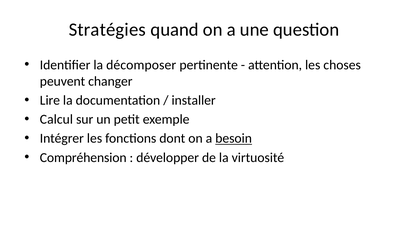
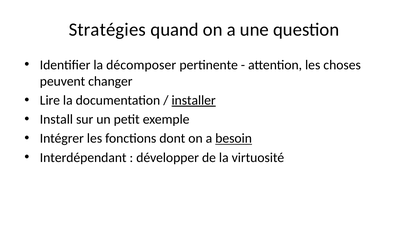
installer underline: none -> present
Calcul: Calcul -> Install
Compréhension: Compréhension -> Interdépendant
